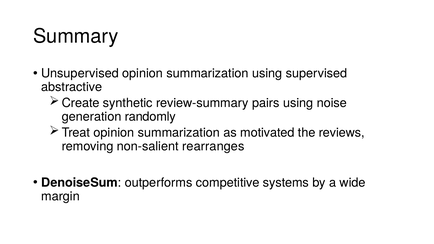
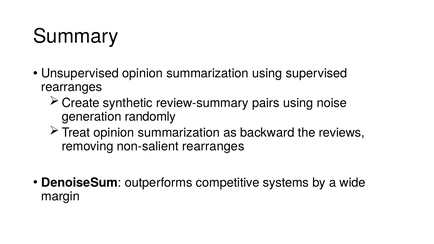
abstractive at (72, 87): abstractive -> rearranges
motivated: motivated -> backward
